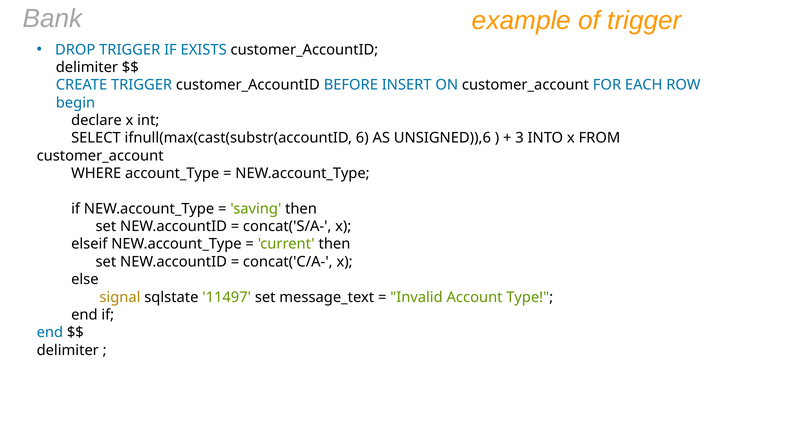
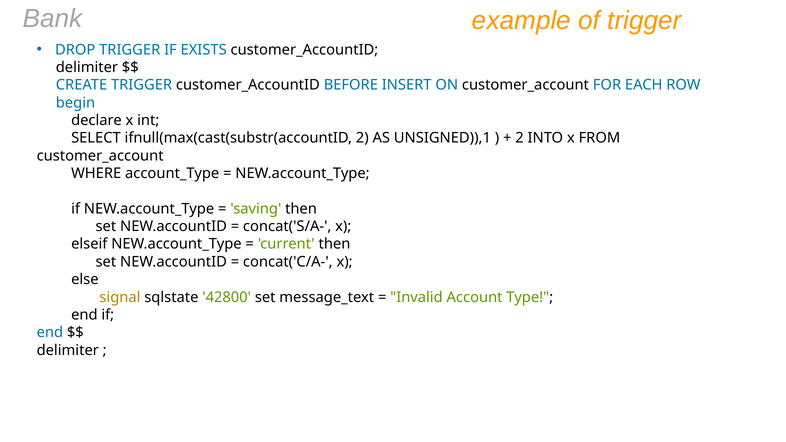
ifnull(max(cast(substr(accountID 6: 6 -> 2
UNSIGNED)),6: UNSIGNED)),6 -> UNSIGNED)),1
3 at (520, 138): 3 -> 2
11497: 11497 -> 42800
